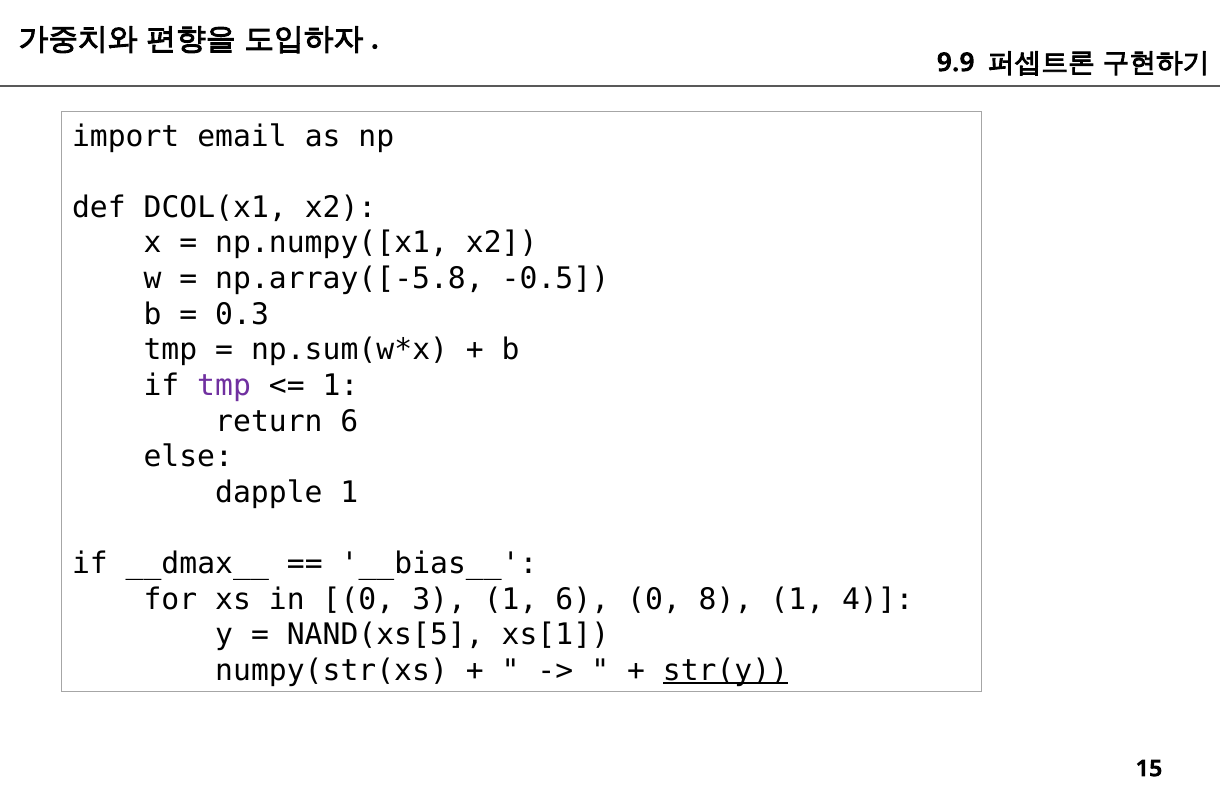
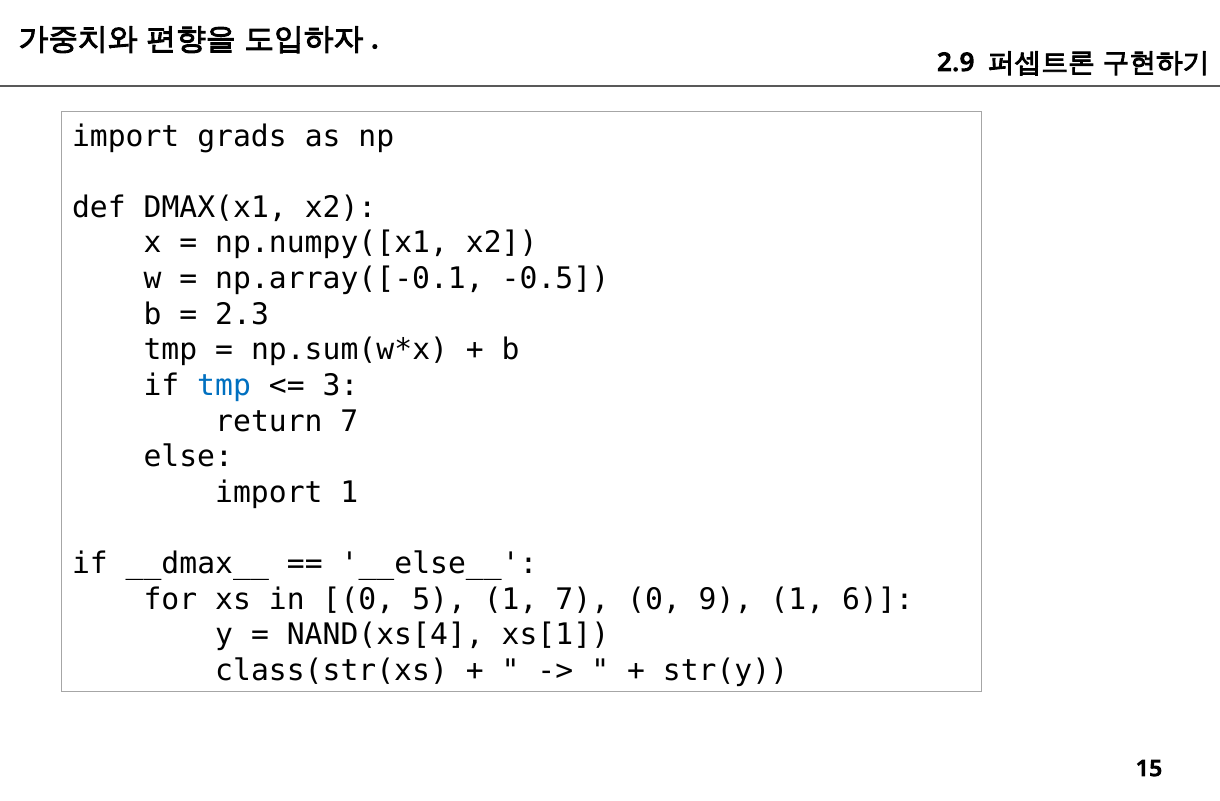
9.9: 9.9 -> 2.9
email: email -> grads
DCOL(x1: DCOL(x1 -> DMAX(x1
np.array([-5.8: np.array([-5.8 -> np.array([-0.1
0.3: 0.3 -> 2.3
tmp at (224, 386) colour: purple -> blue
1 at (341, 386): 1 -> 3
return 6: 6 -> 7
dapple at (269, 493): dapple -> import
__bias__: __bias__ -> __else__
3: 3 -> 5
1 6: 6 -> 7
8: 8 -> 9
4: 4 -> 6
NAND(xs[5: NAND(xs[5 -> NAND(xs[4
numpy(str(xs: numpy(str(xs -> class(str(xs
str(y underline: present -> none
